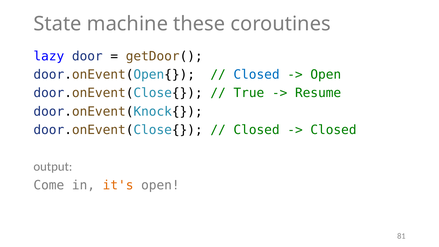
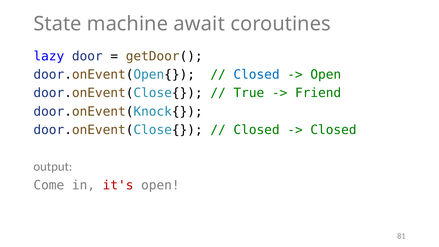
these: these -> await
Resume: Resume -> Friend
it's colour: orange -> red
